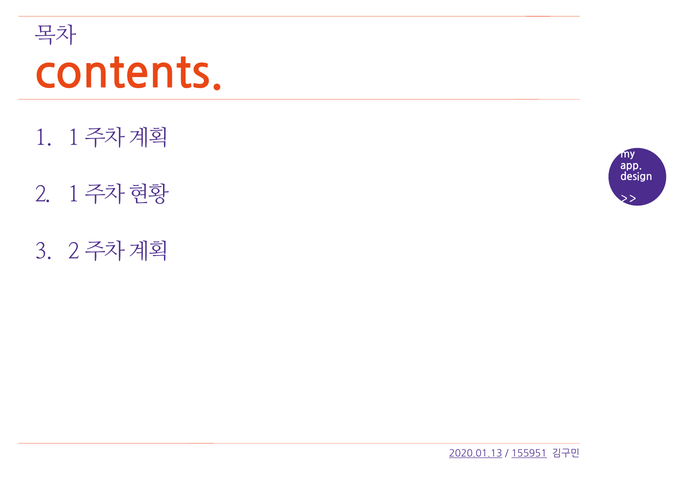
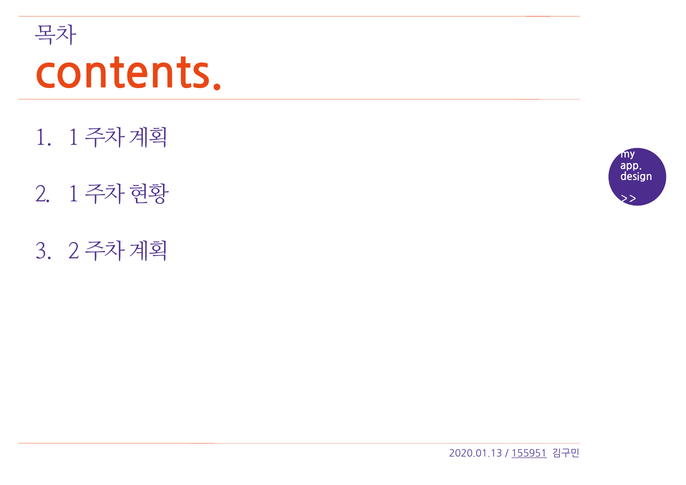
2020.01.13 underline: present -> none
